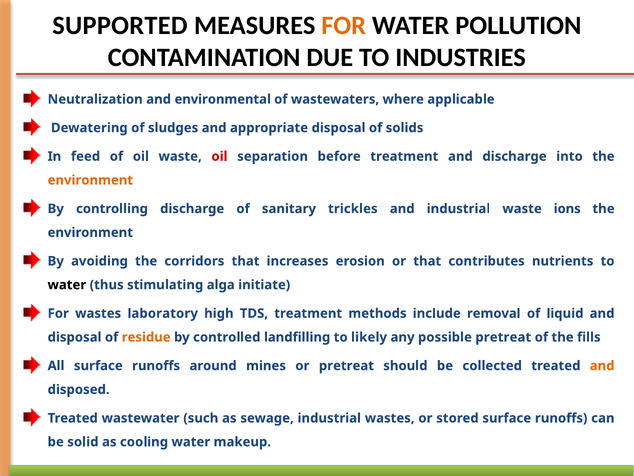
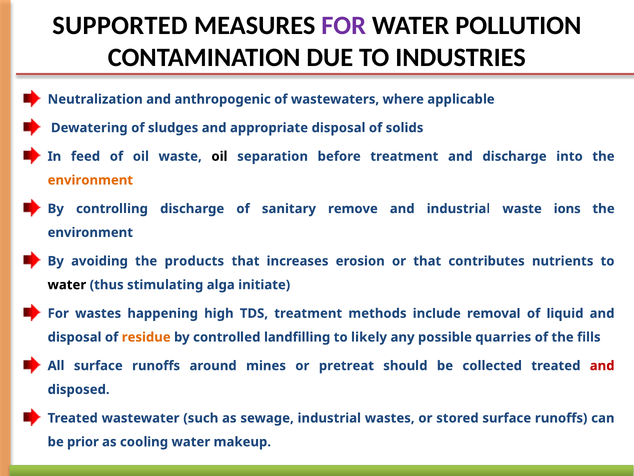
FOR at (344, 26) colour: orange -> purple
environmental: environmental -> anthropogenic
oil at (219, 156) colour: red -> black
trickles: trickles -> remove
corridors: corridors -> products
laboratory: laboratory -> happening
possible pretreat: pretreat -> quarries
and at (602, 365) colour: orange -> red
solid: solid -> prior
